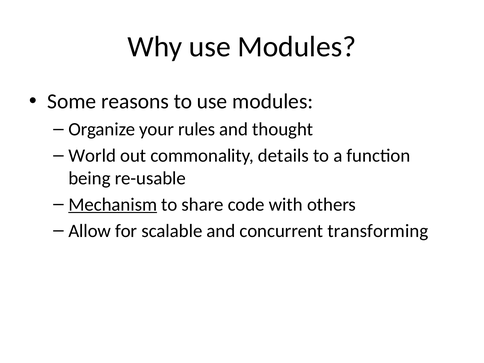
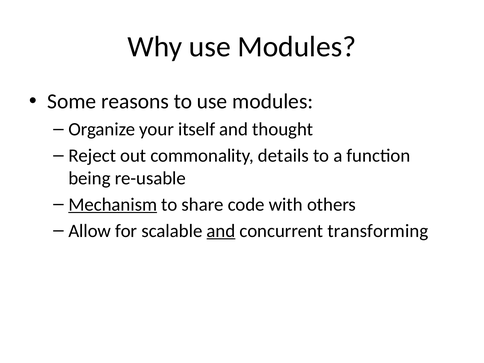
rules: rules -> itself
World: World -> Reject
and at (221, 231) underline: none -> present
